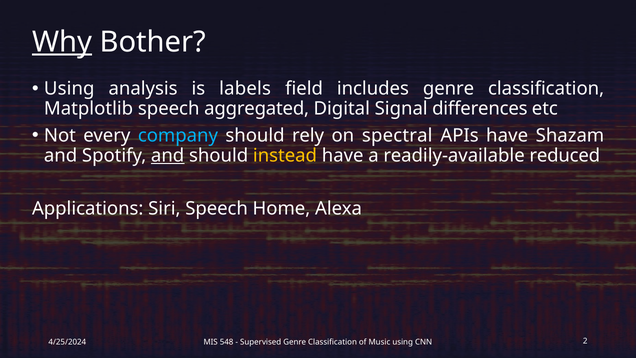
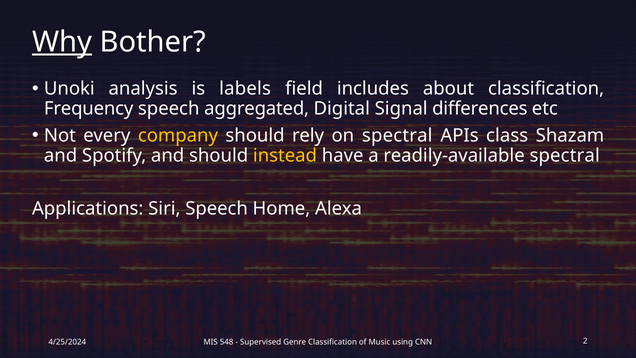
Using at (69, 89): Using -> Unoki
includes genre: genre -> about
Matplotlib: Matplotlib -> Frequency
company colour: light blue -> yellow
APIs have: have -> class
and at (168, 155) underline: present -> none
readily-available reduced: reduced -> spectral
